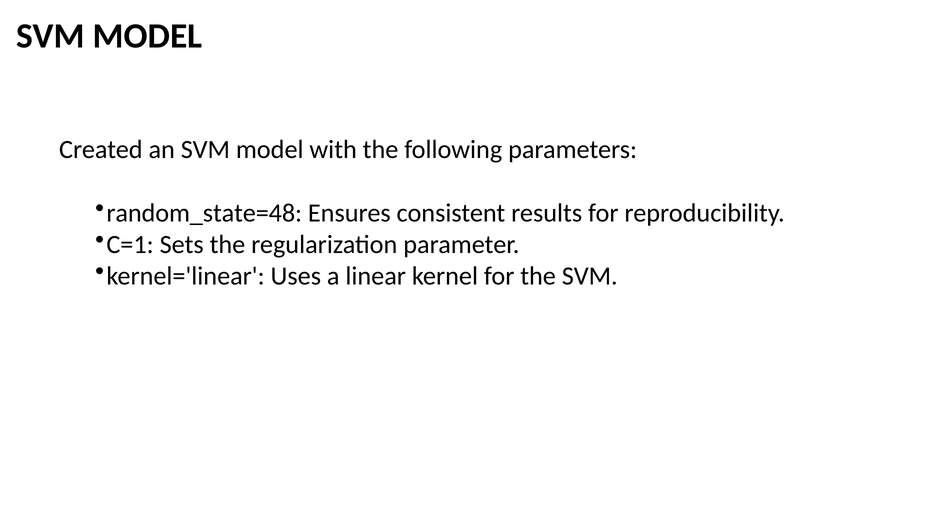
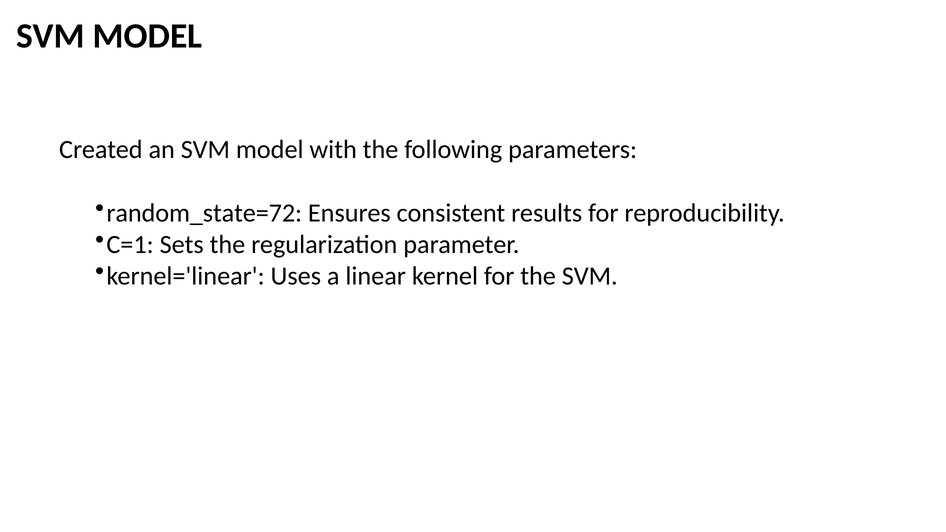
random_state=48: random_state=48 -> random_state=72
